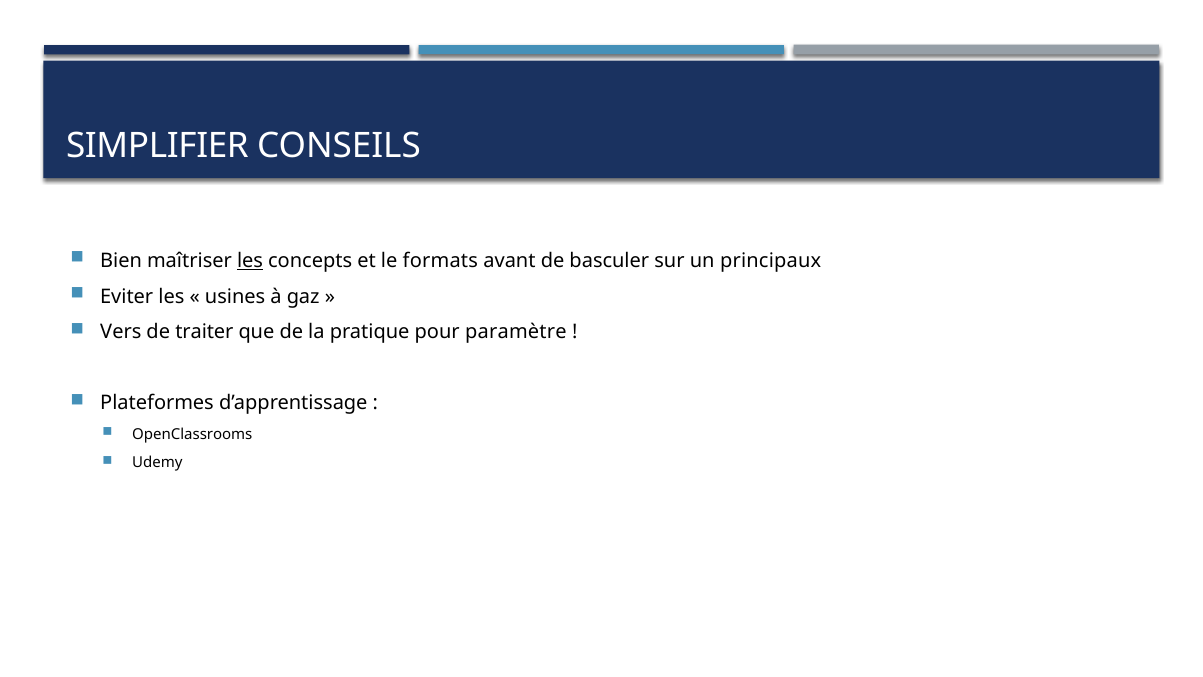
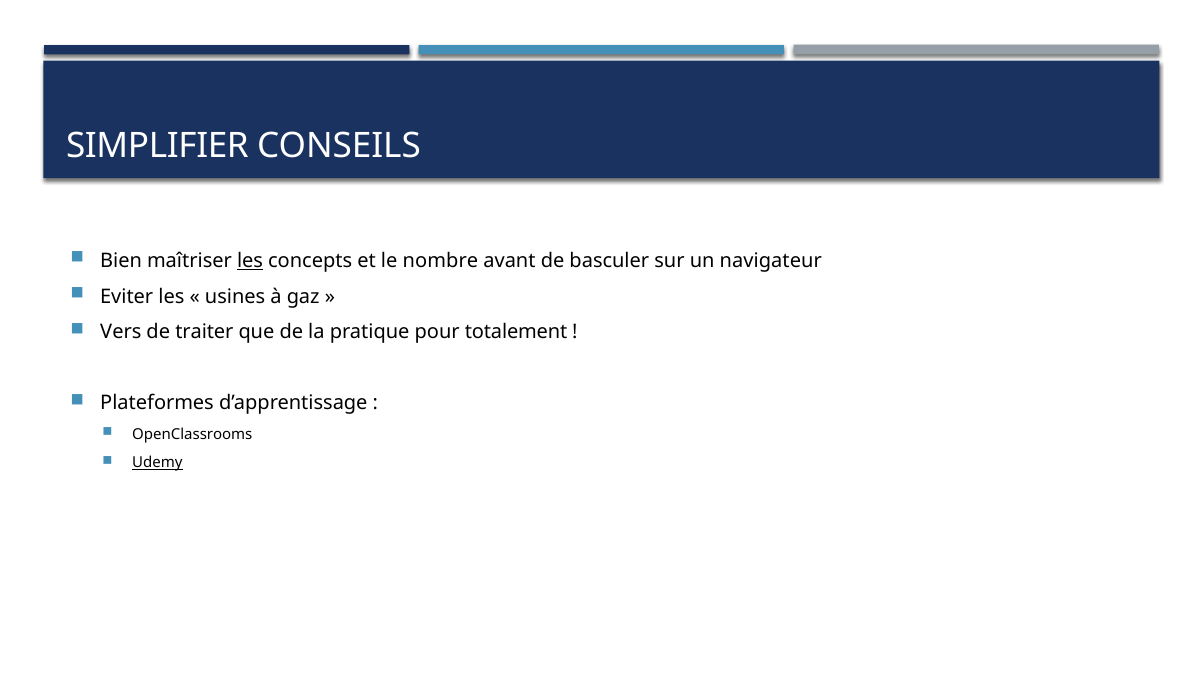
formats: formats -> nombre
principaux: principaux -> navigateur
paramètre: paramètre -> totalement
Udemy underline: none -> present
